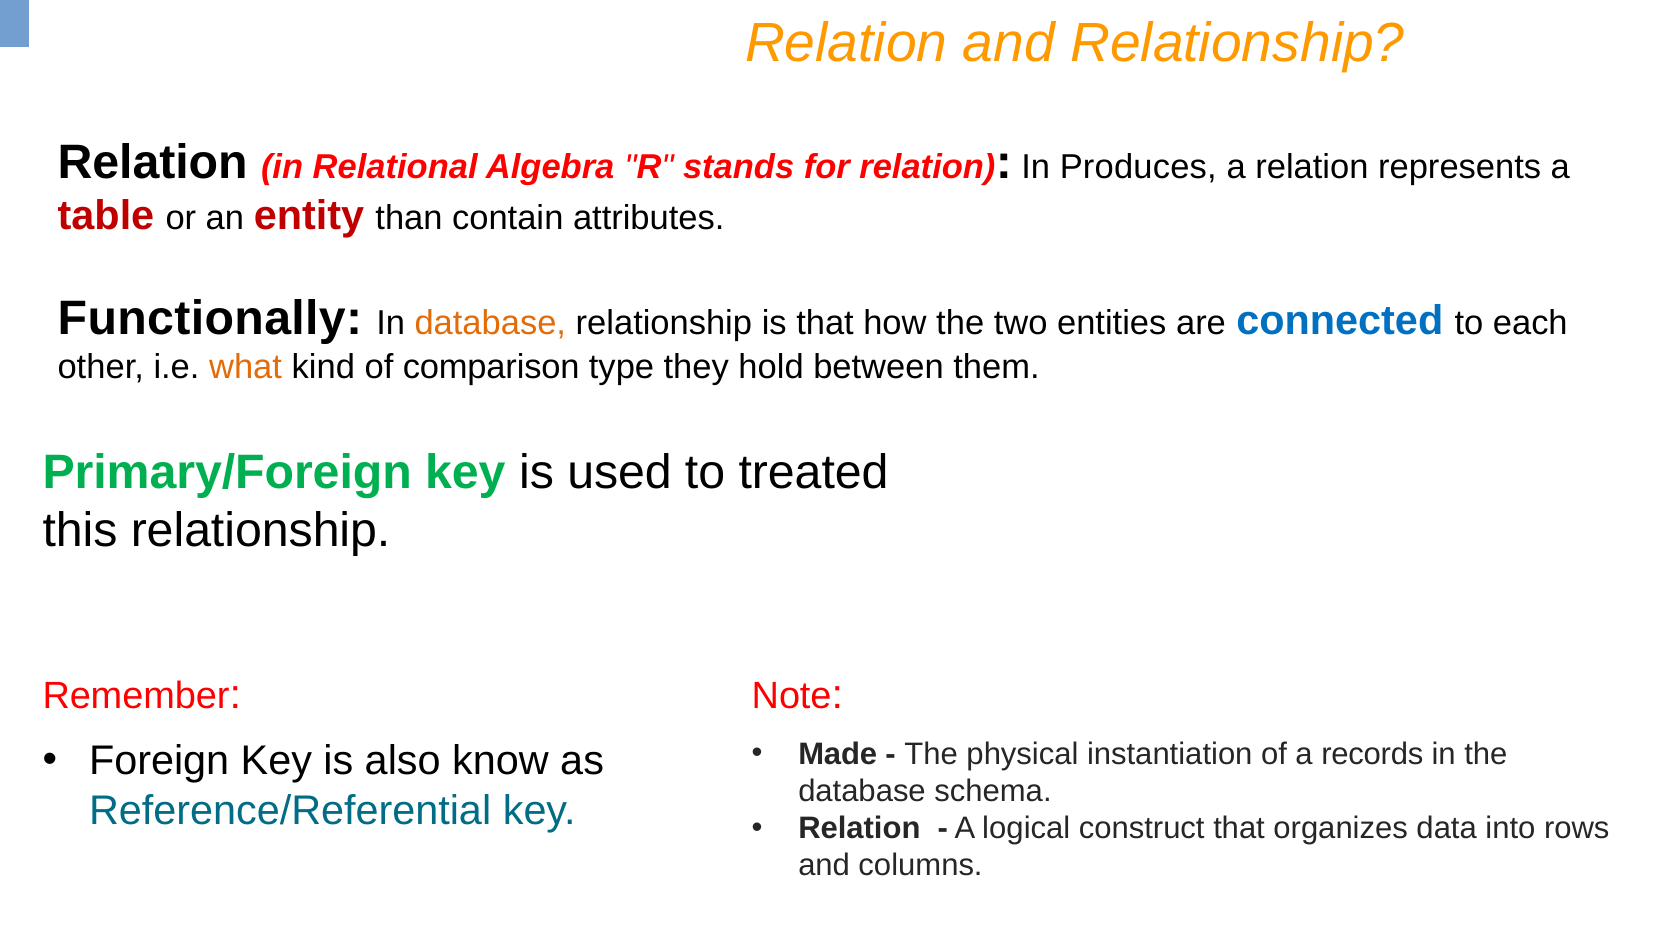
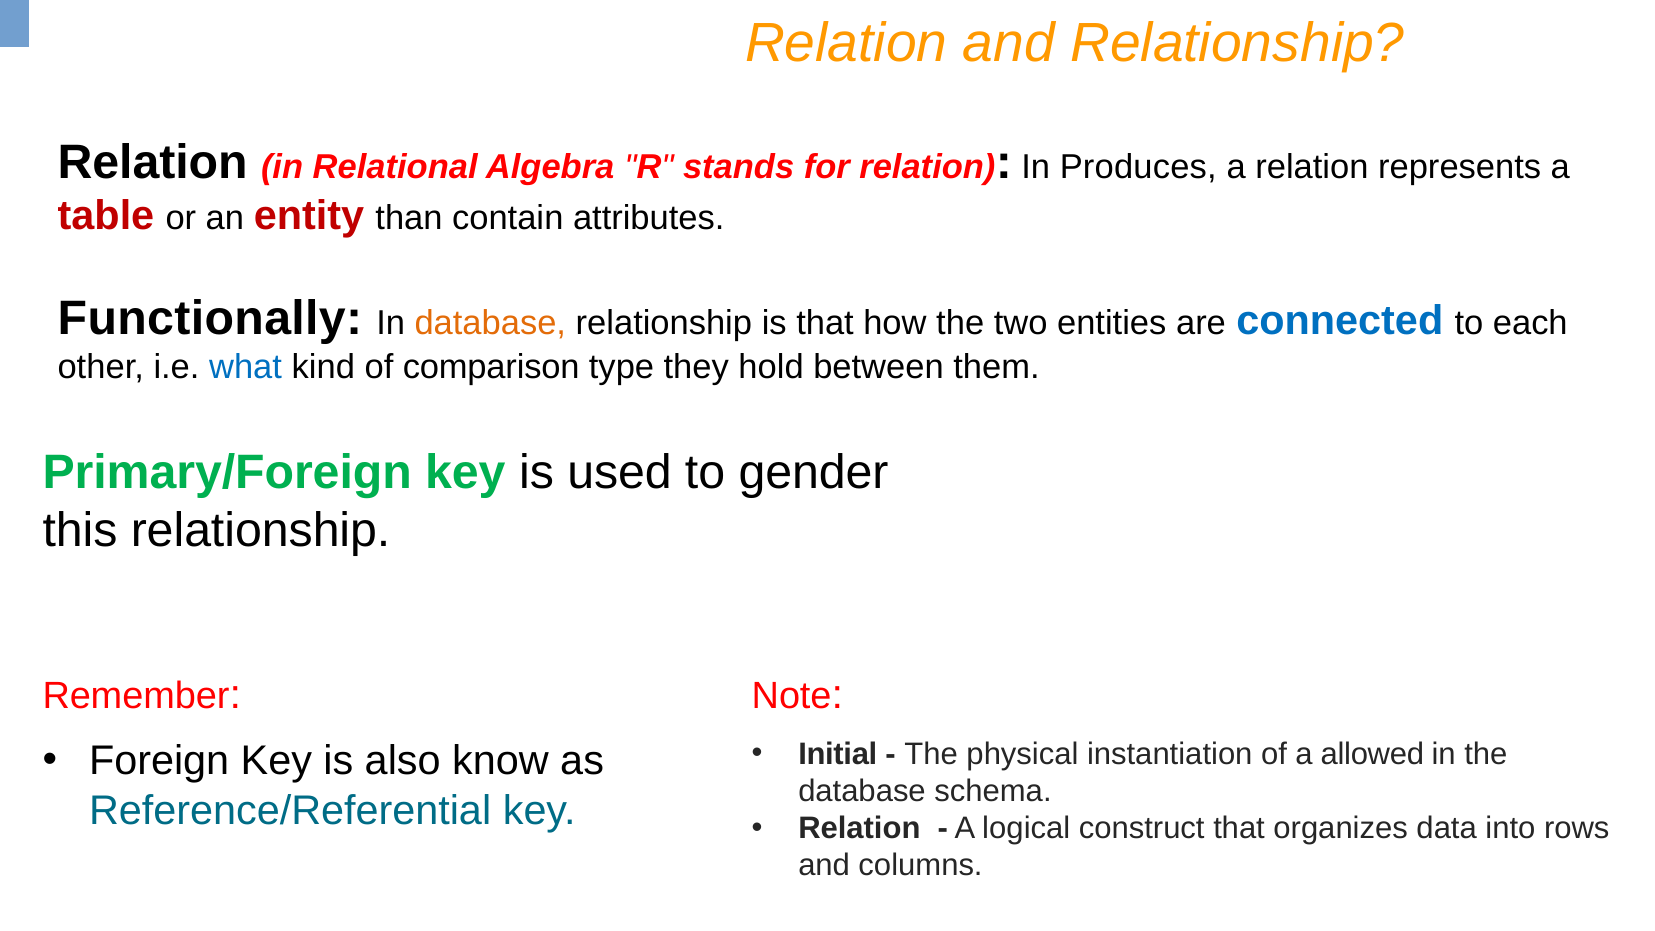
what colour: orange -> blue
treated: treated -> gender
Made: Made -> Initial
records: records -> allowed
